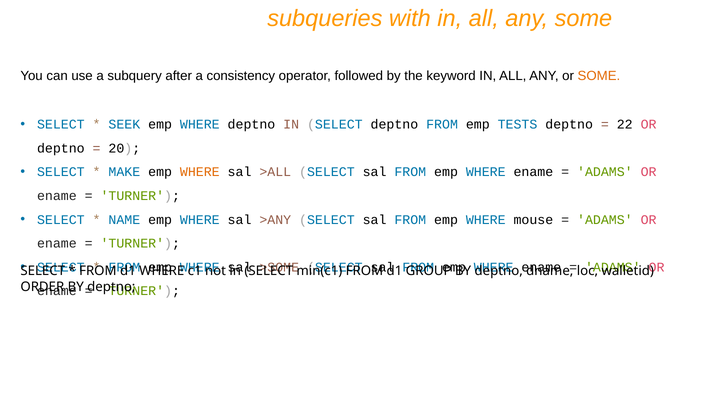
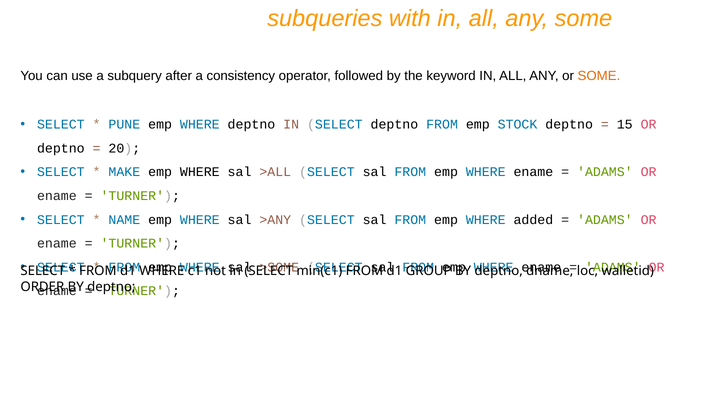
SEEK: SEEK -> PUNE
TESTS: TESTS -> STOCK
22: 22 -> 15
WHERE at (200, 172) colour: orange -> black
mouse: mouse -> added
